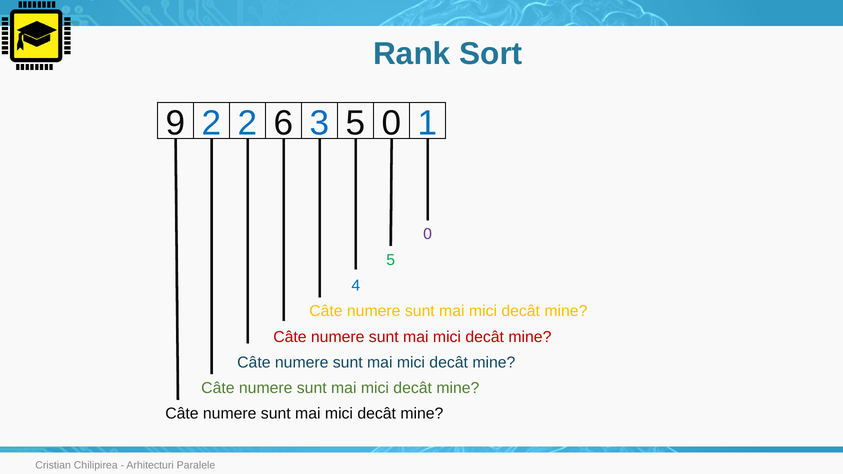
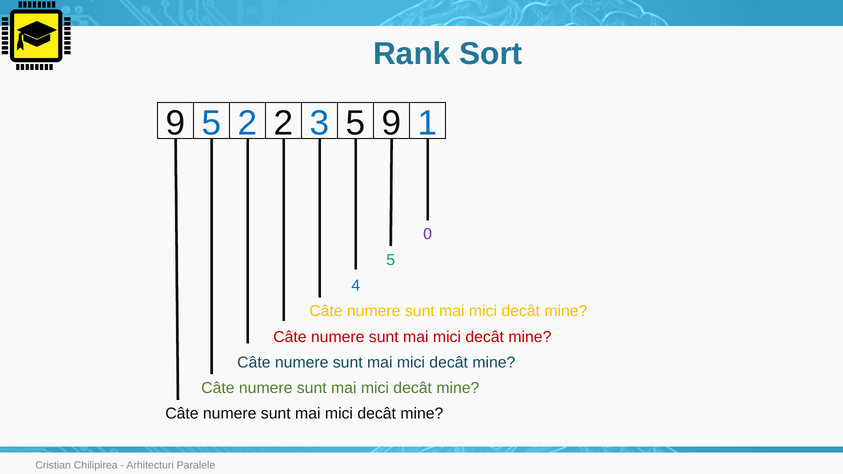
9 2: 2 -> 5
2 6: 6 -> 2
3 5 0: 0 -> 9
